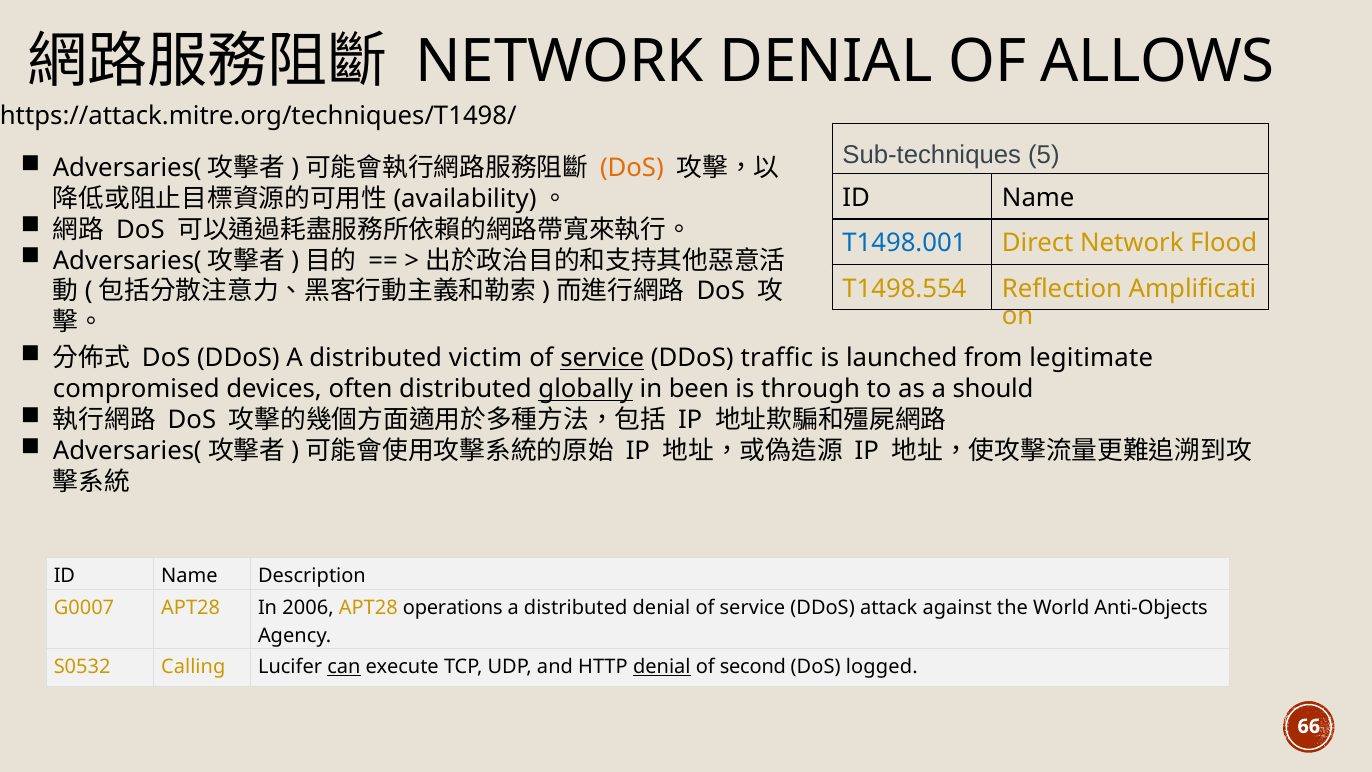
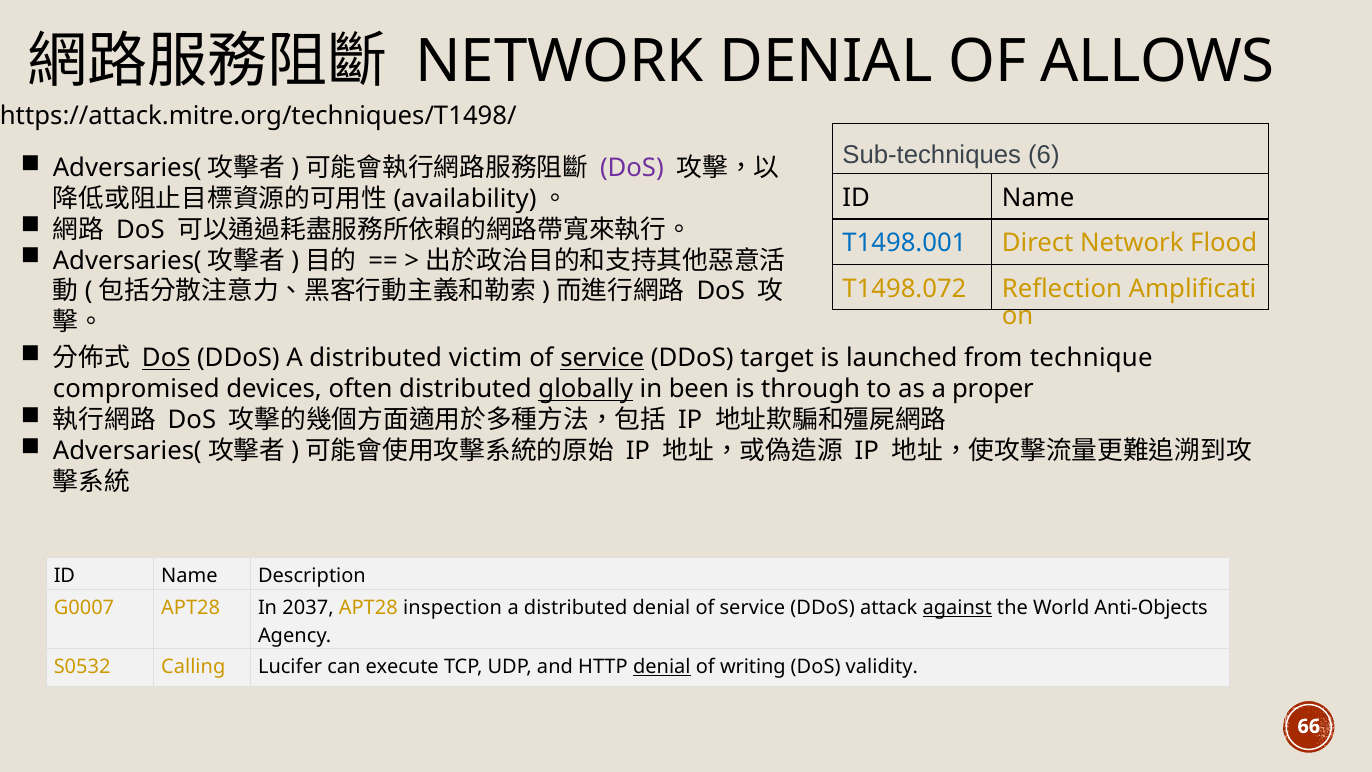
5: 5 -> 6
DoS at (632, 168) colour: orange -> purple
T1498.554: T1498.554 -> T1498.072
DoS at (166, 358) underline: none -> present
traffic: traffic -> target
legitimate: legitimate -> technique
should: should -> proper
2006: 2006 -> 2037
operations: operations -> inspection
against underline: none -> present
can underline: present -> none
second: second -> writing
logged: logged -> validity
